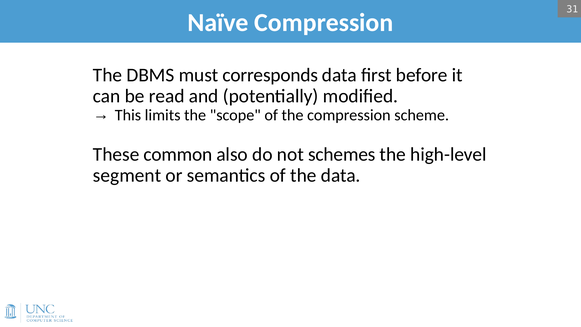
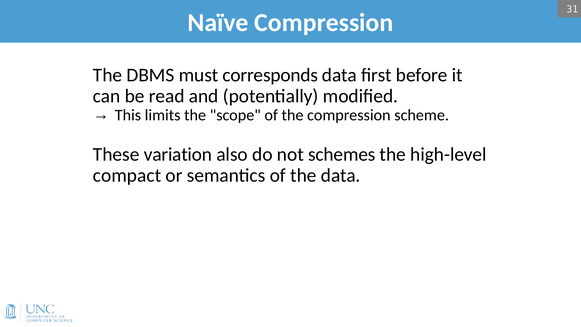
common: common -> variation
segment: segment -> compact
